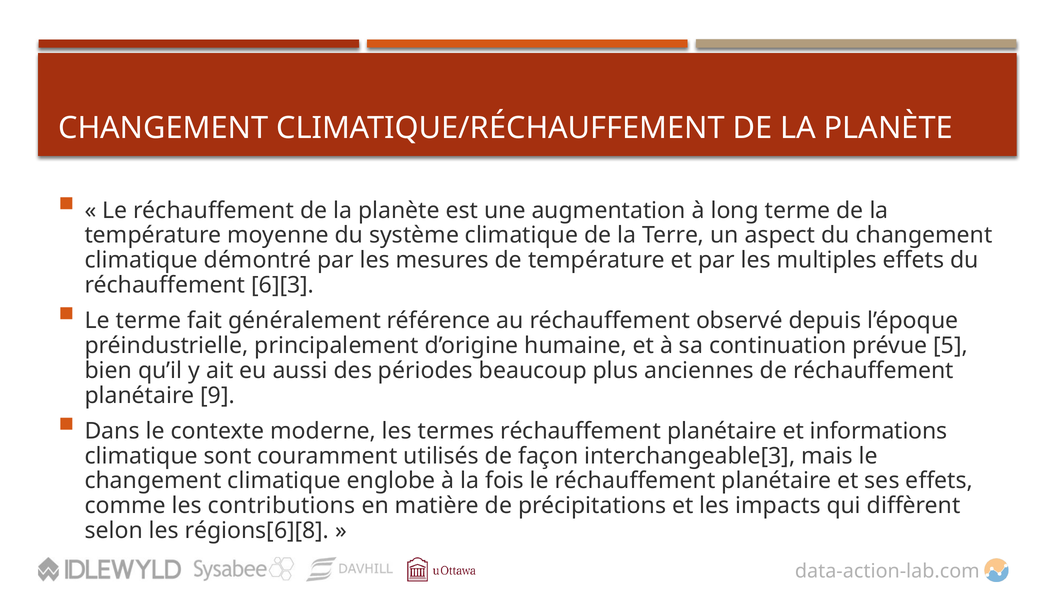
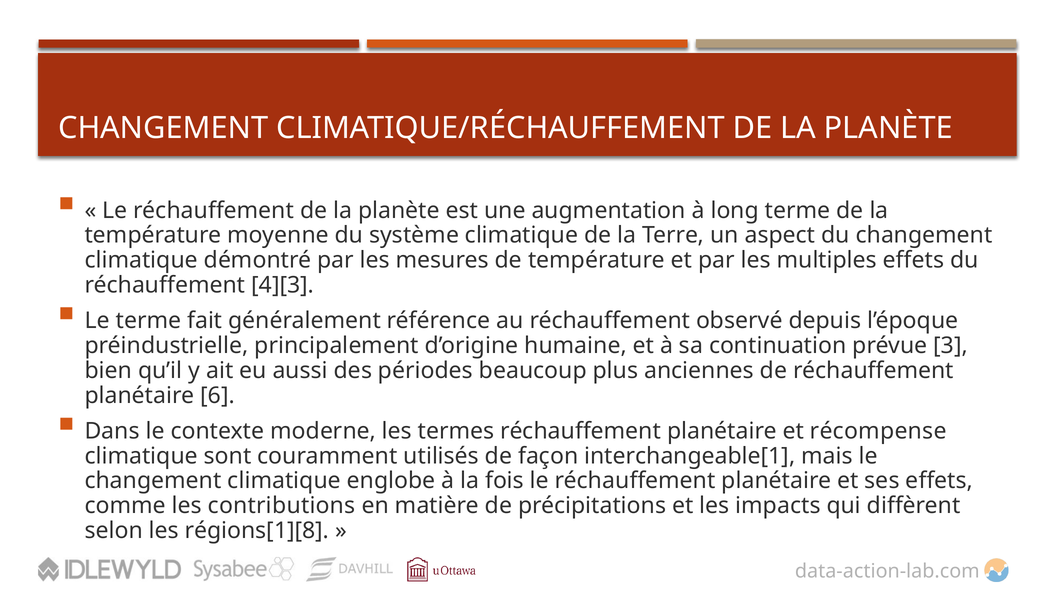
6][3: 6][3 -> 4][3
5: 5 -> 3
9: 9 -> 6
informations: informations -> récompense
interchangeable[3: interchangeable[3 -> interchangeable[1
régions[6][8: régions[6][8 -> régions[1][8
